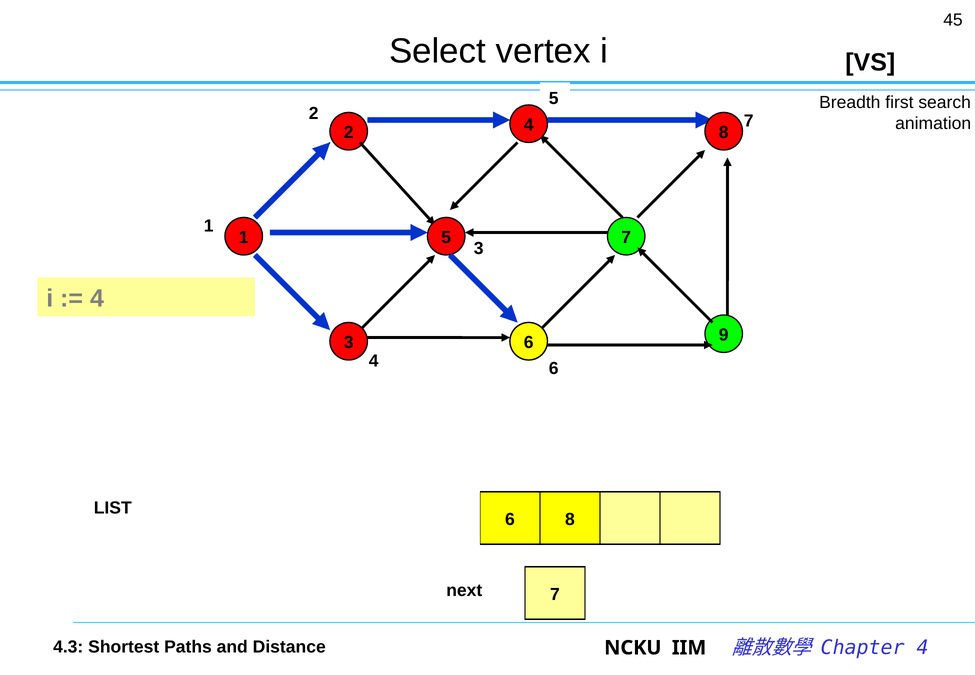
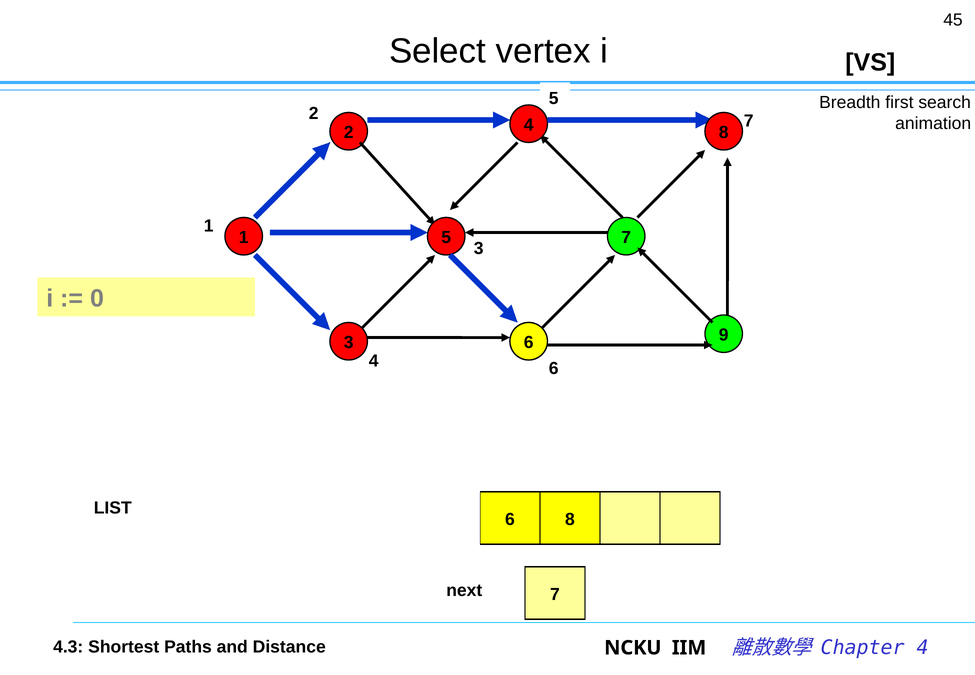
4 at (97, 299): 4 -> 0
